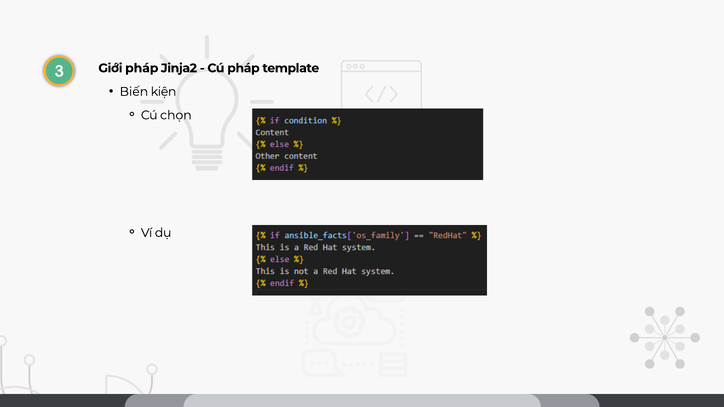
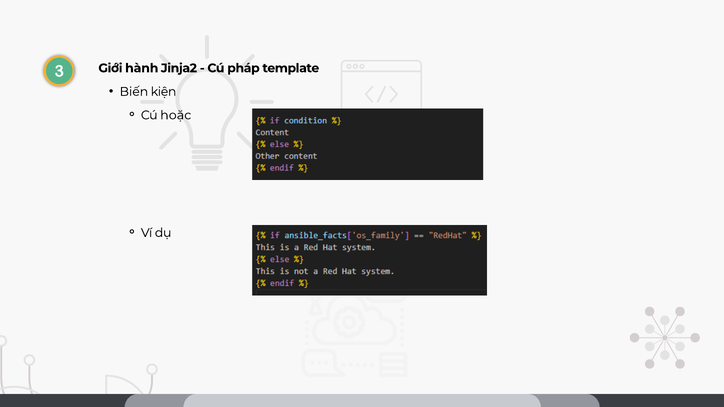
Giới pháp: pháp -> hành
chọn: chọn -> hoặc
